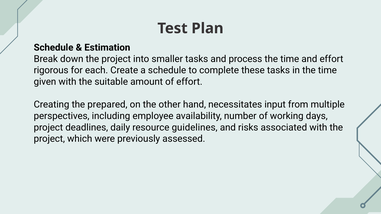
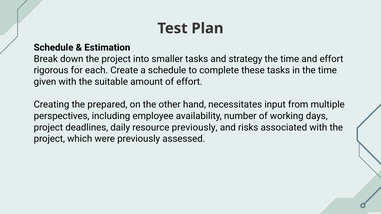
process: process -> strategy
resource guidelines: guidelines -> previously
